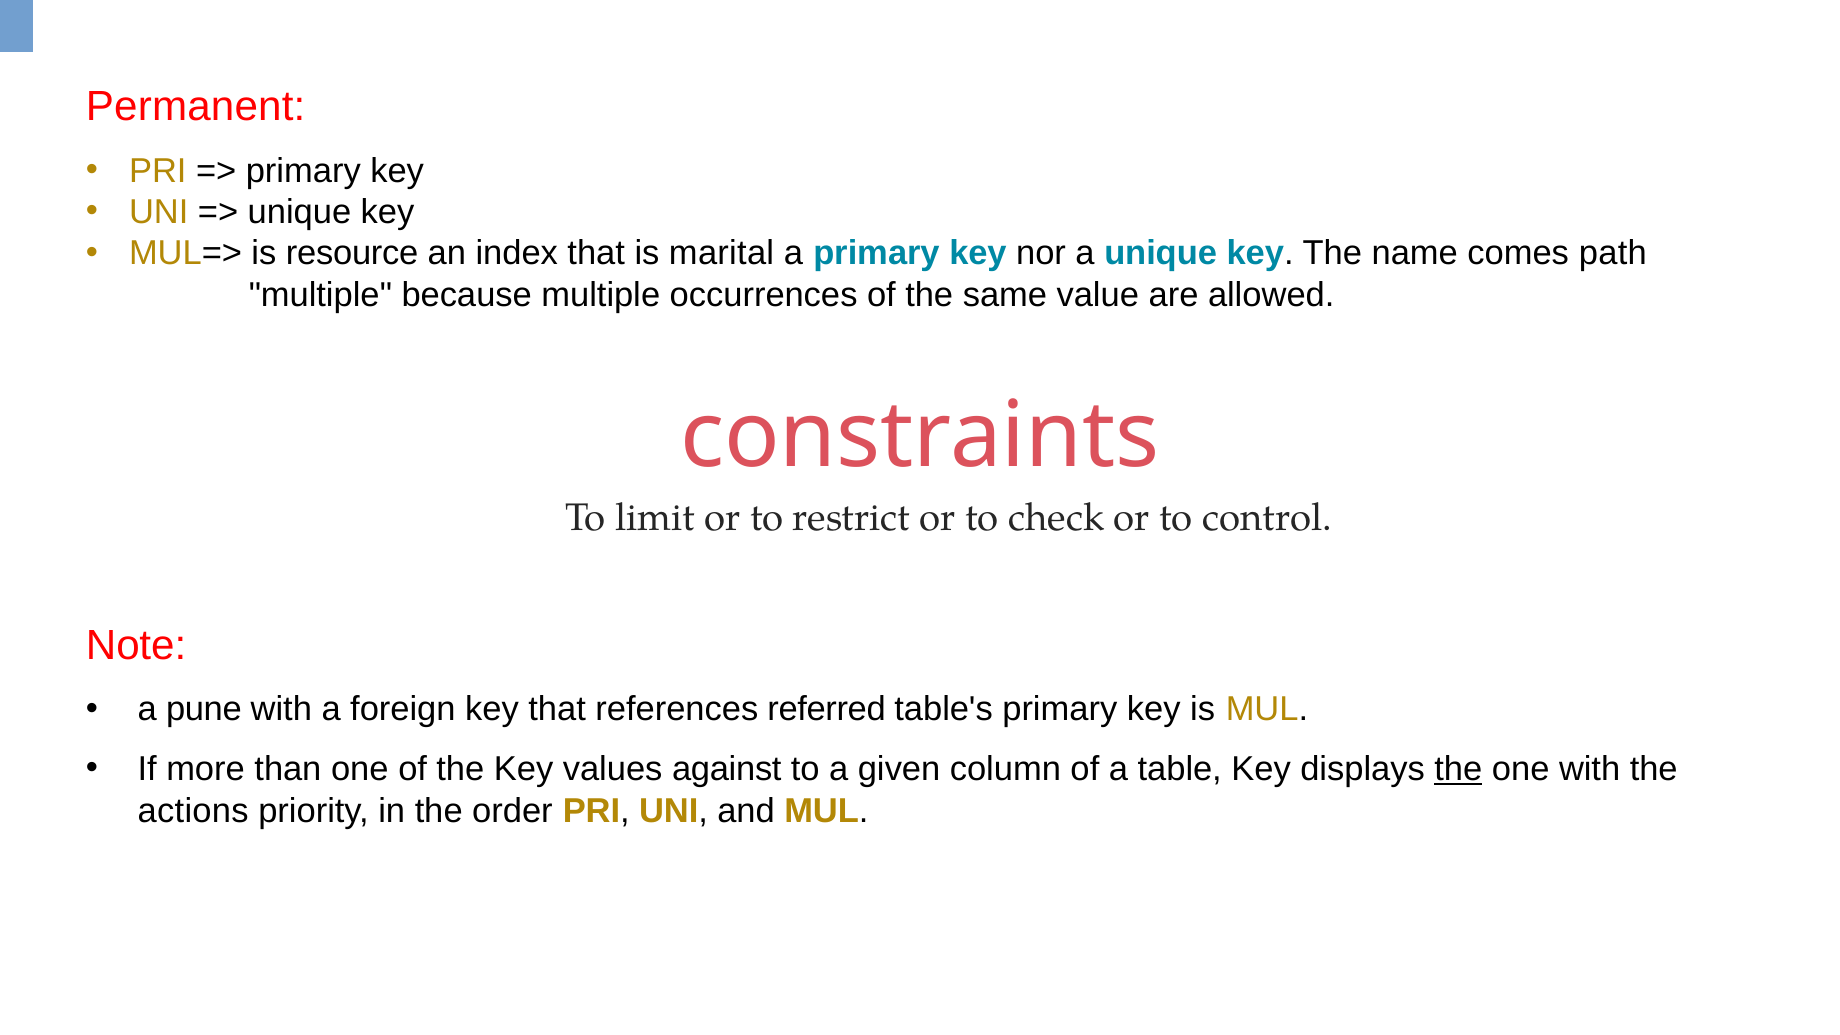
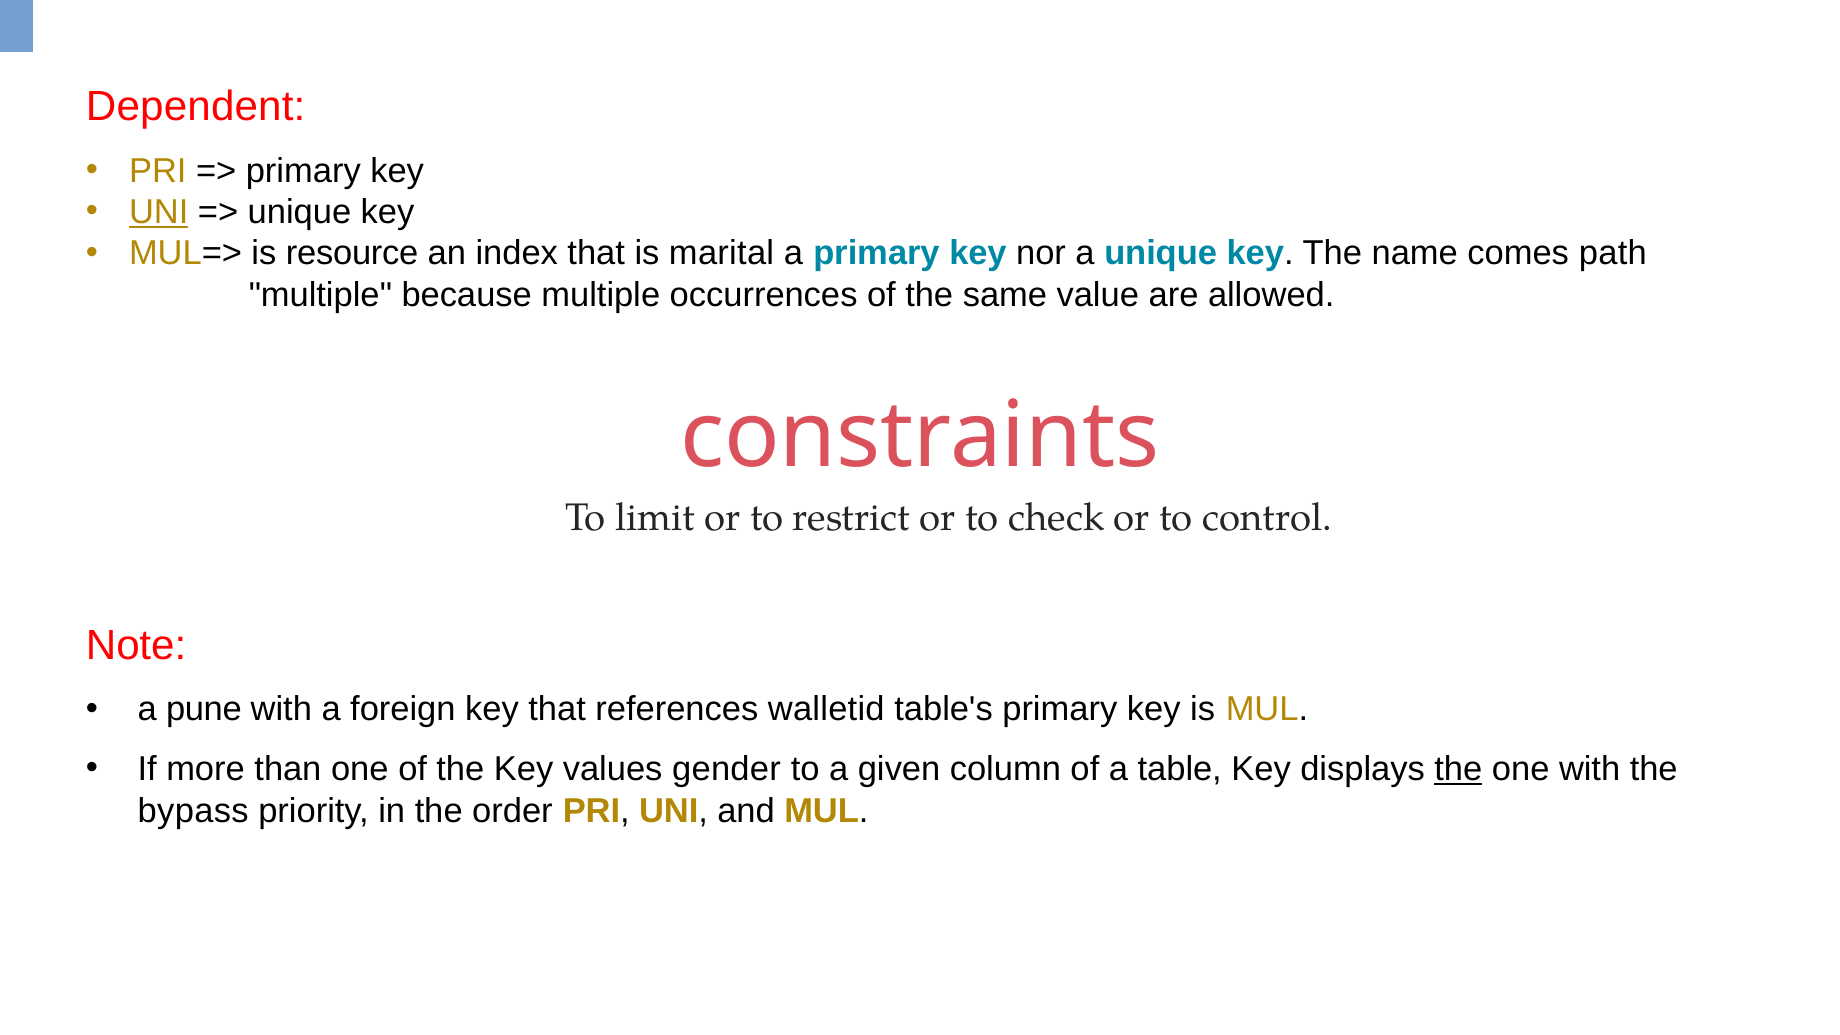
Permanent: Permanent -> Dependent
UNI at (159, 212) underline: none -> present
referred: referred -> walletid
against: against -> gender
actions: actions -> bypass
